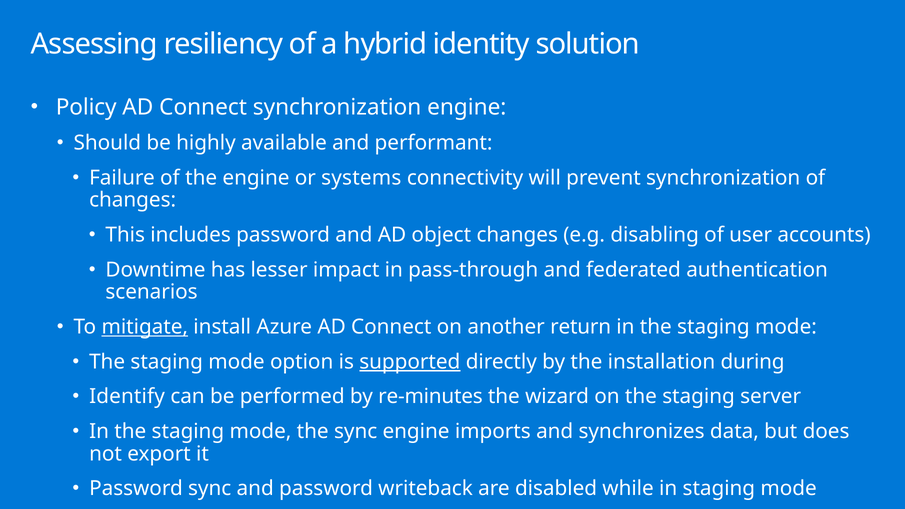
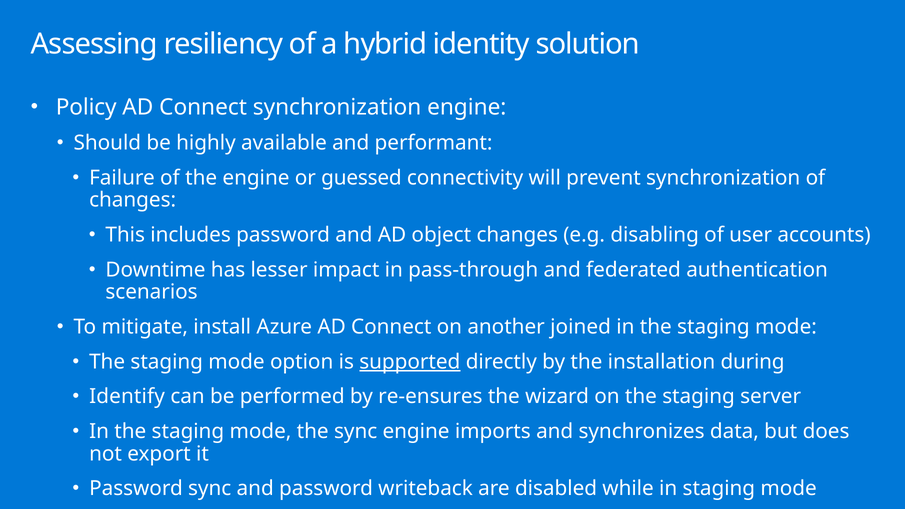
systems: systems -> guessed
mitigate underline: present -> none
return: return -> joined
re-minutes: re-minutes -> re-ensures
